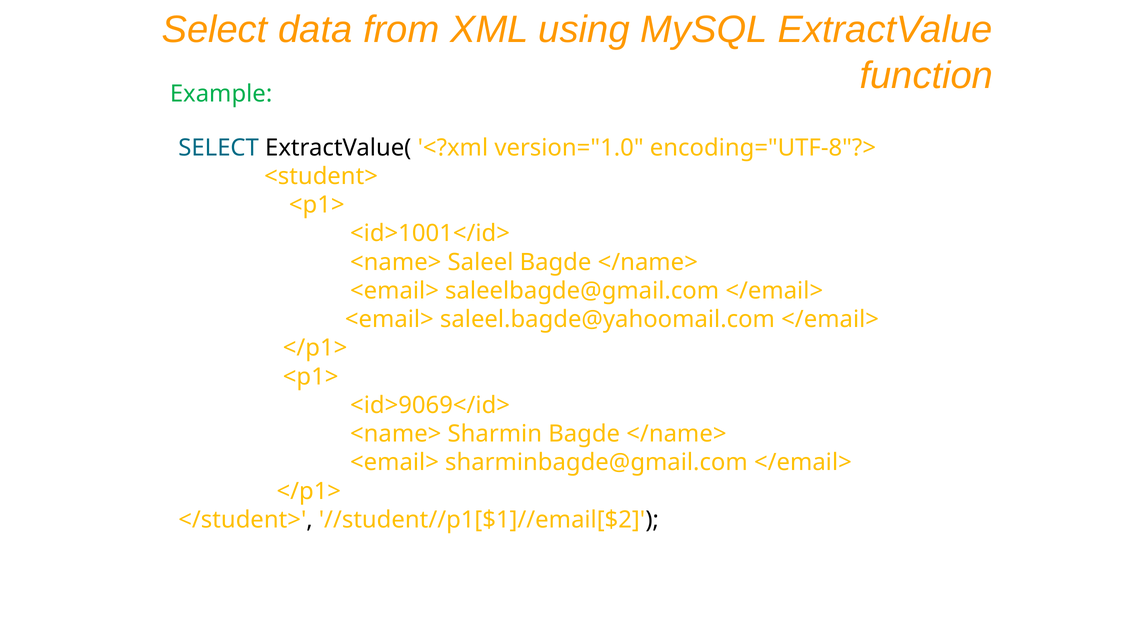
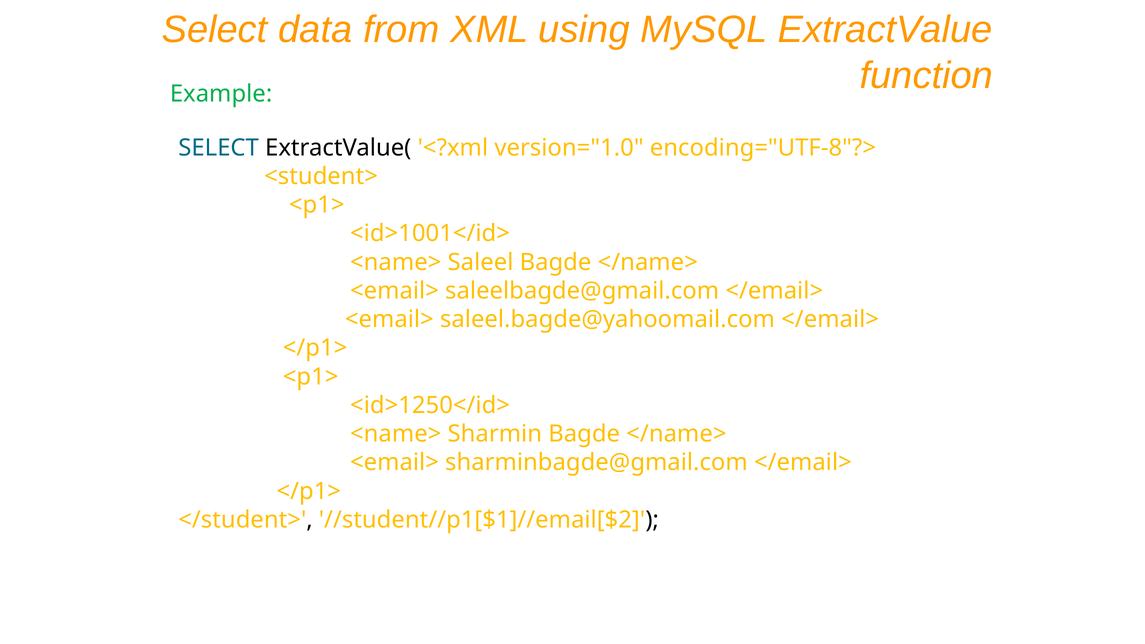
<id>9069</id>: <id>9069</id> -> <id>1250</id>
